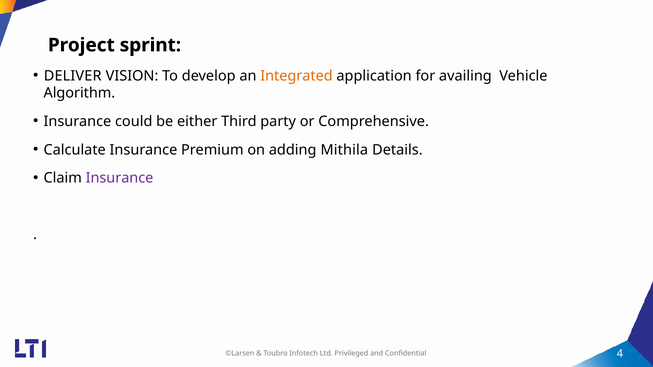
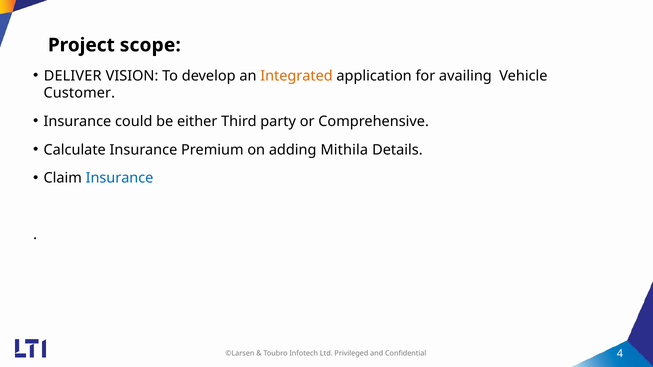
sprint: sprint -> scope
Algorithm: Algorithm -> Customer
Insurance at (120, 178) colour: purple -> blue
